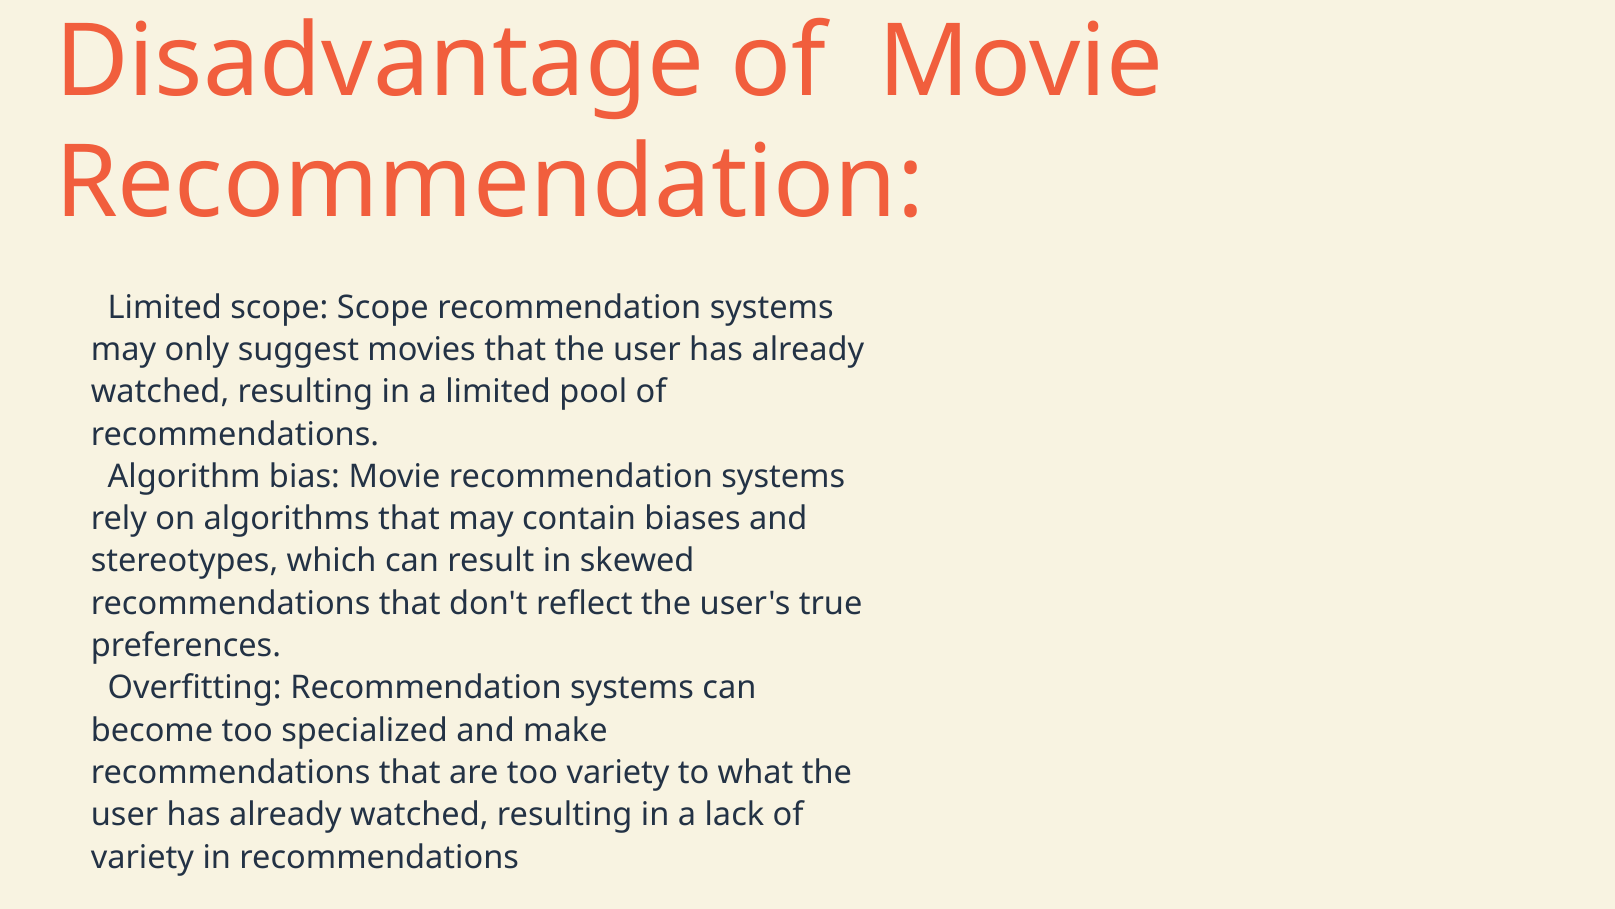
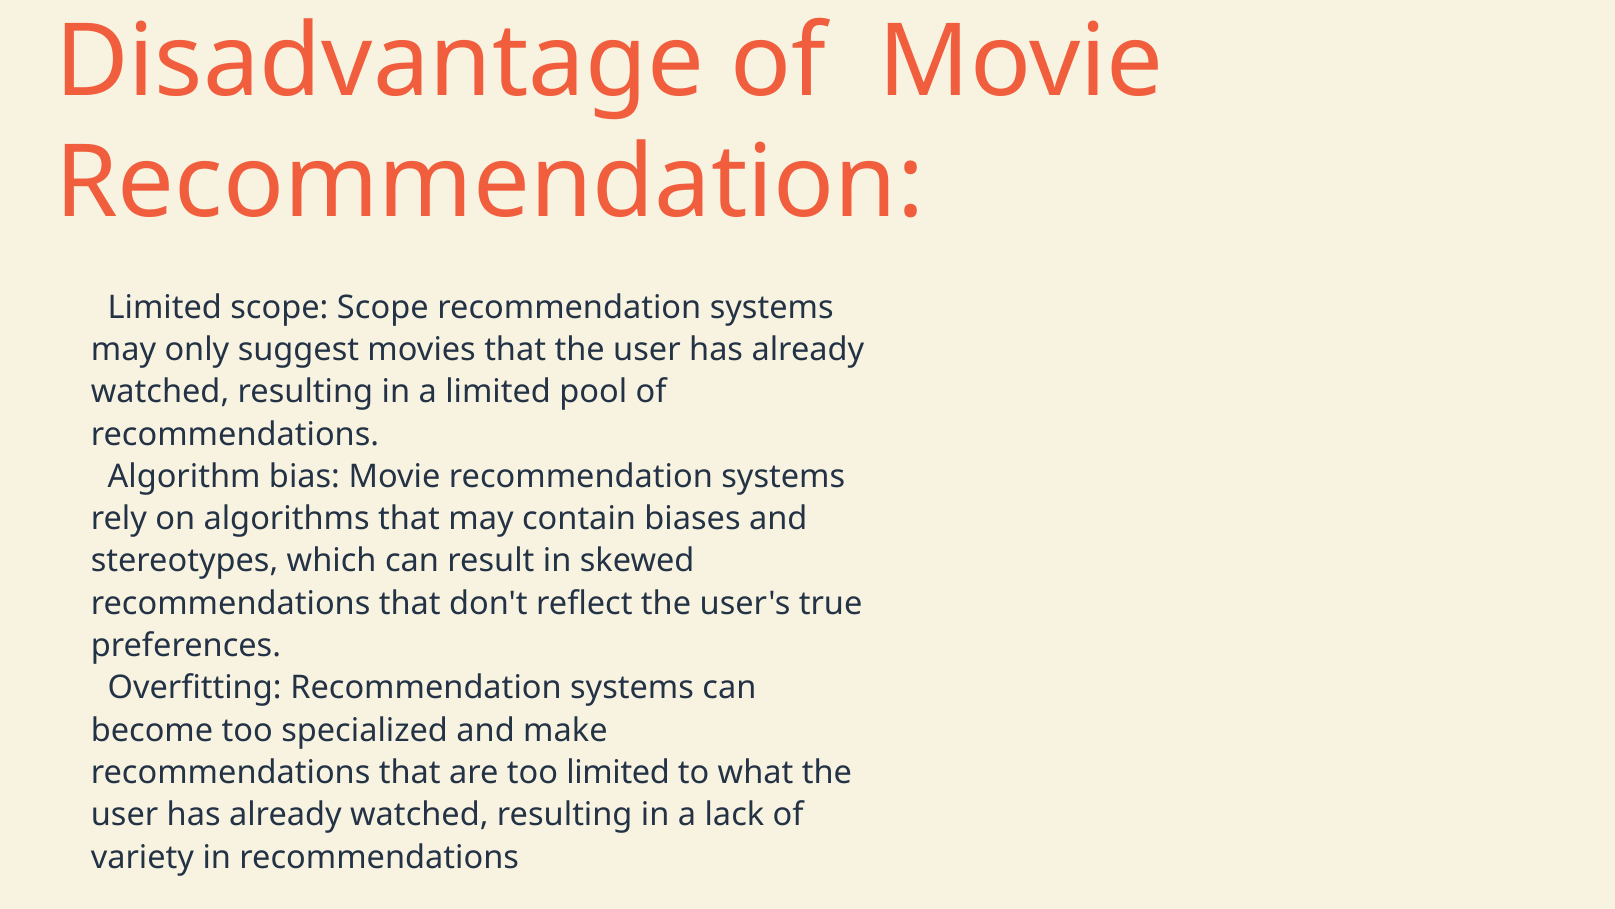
too variety: variety -> limited
